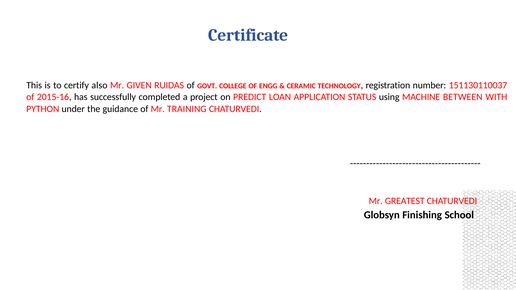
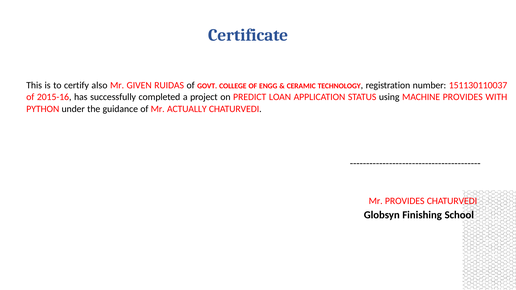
MACHINE BETWEEN: BETWEEN -> PROVIDES
TRAINING: TRAINING -> ACTUALLY
Mr GREATEST: GREATEST -> PROVIDES
